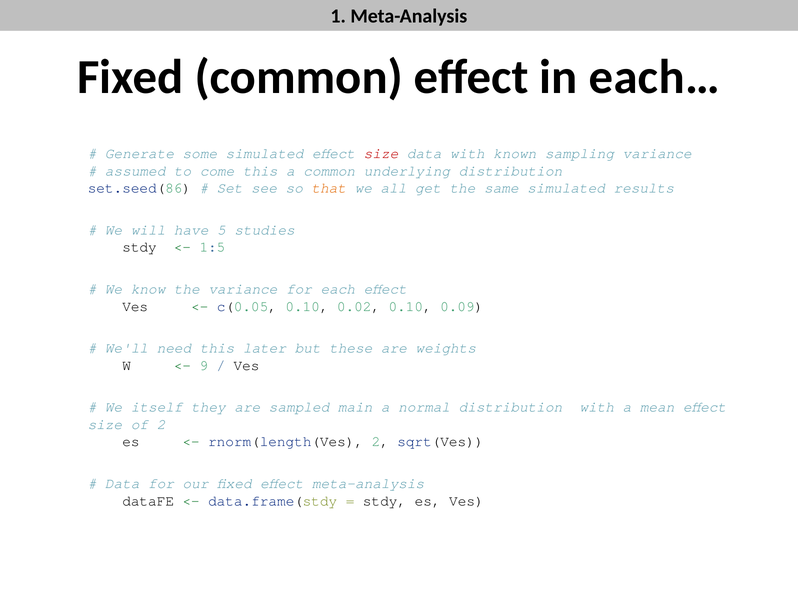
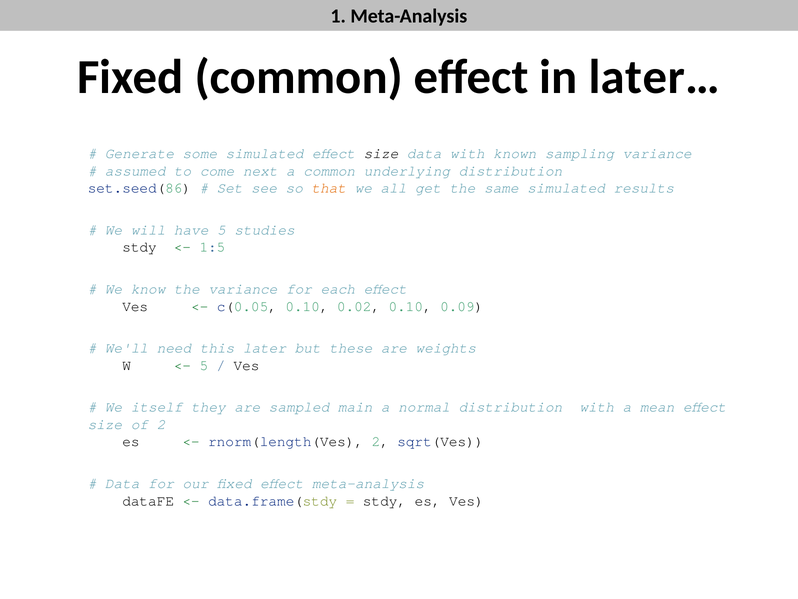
each…: each… -> later…
size at (381, 153) colour: red -> black
come this: this -> next
9 at (204, 365): 9 -> 5
